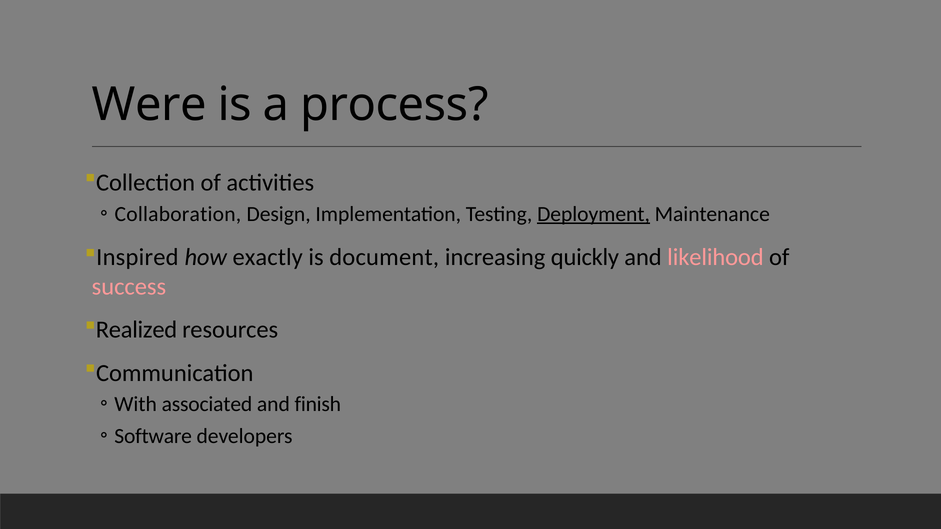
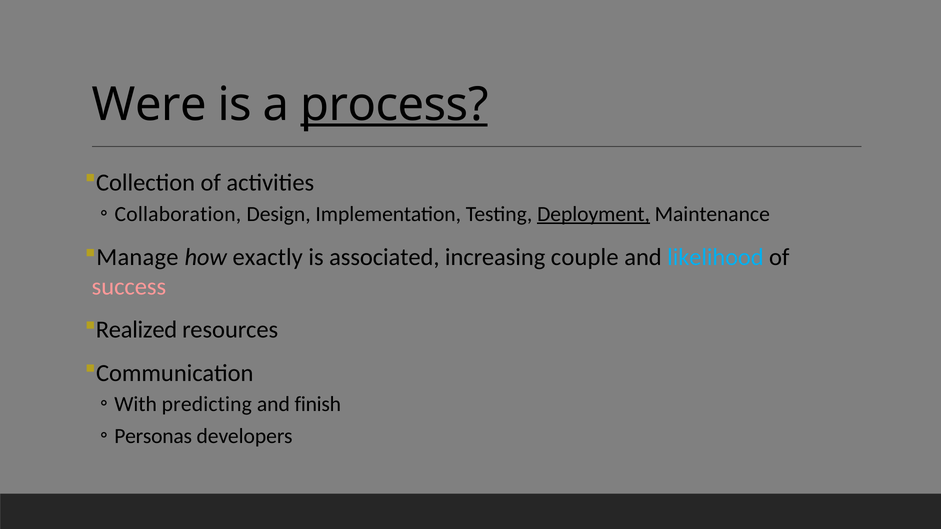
process underline: none -> present
Inspired: Inspired -> Manage
document: document -> associated
quickly: quickly -> couple
likelihood colour: pink -> light blue
associated: associated -> predicting
Software: Software -> Personas
